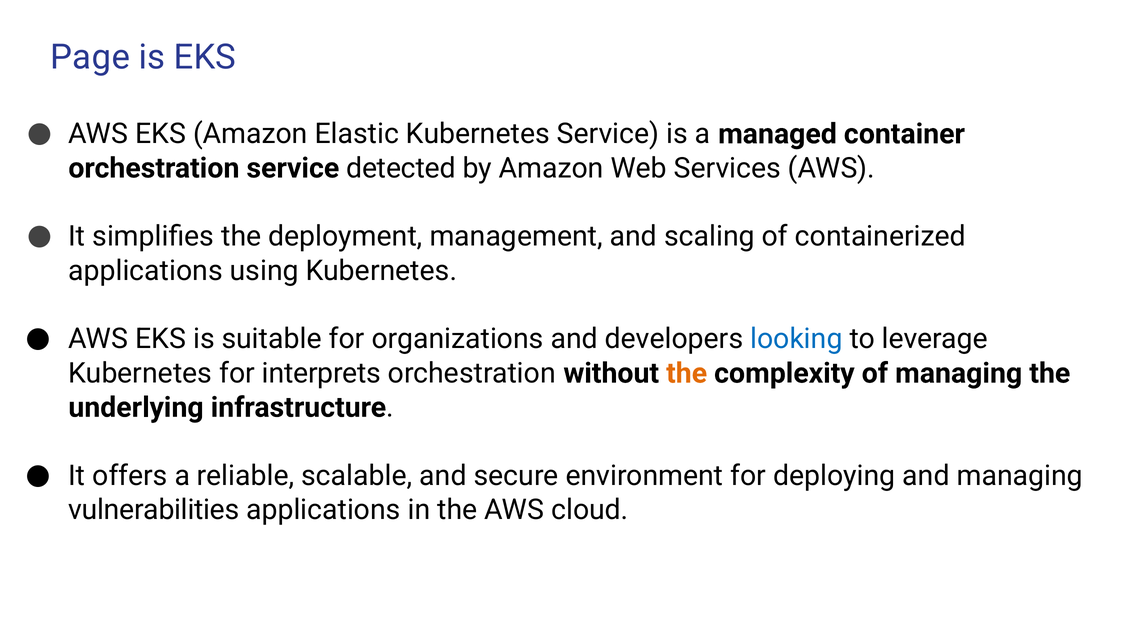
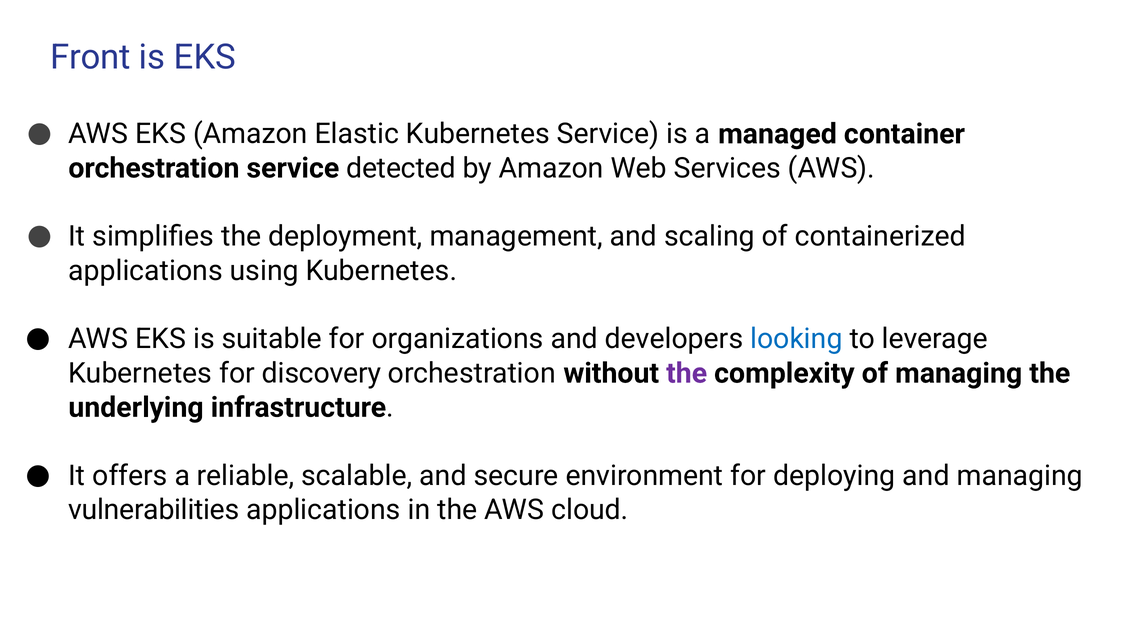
Page: Page -> Front
interprets: interprets -> discovery
the at (687, 373) colour: orange -> purple
